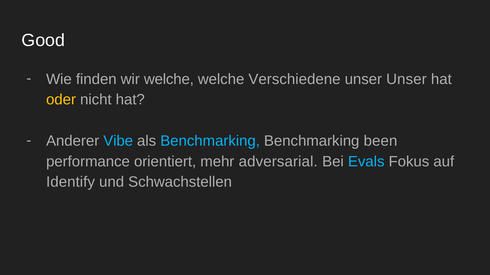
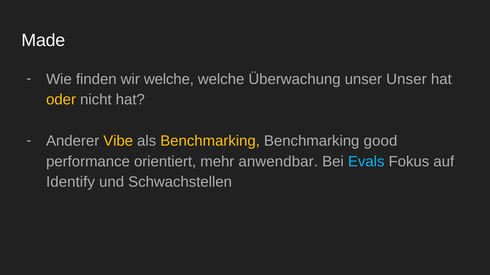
Good: Good -> Made
Verschiedene: Verschiedene -> Überwachung
Vibe colour: light blue -> yellow
Benchmarking at (210, 141) colour: light blue -> yellow
been: been -> good
adversarial: adversarial -> anwendbar
